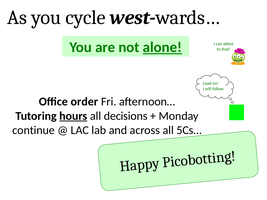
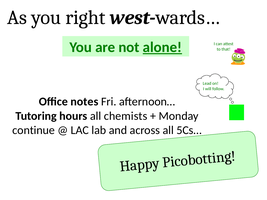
cycle: cycle -> right
order: order -> notes
hours underline: present -> none
decisions: decisions -> chemists
